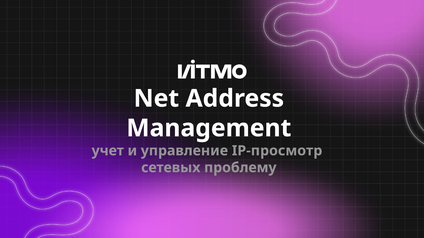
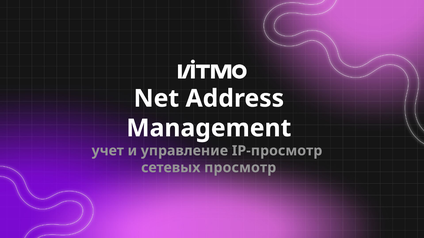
проблему: проблему -> просмотр
